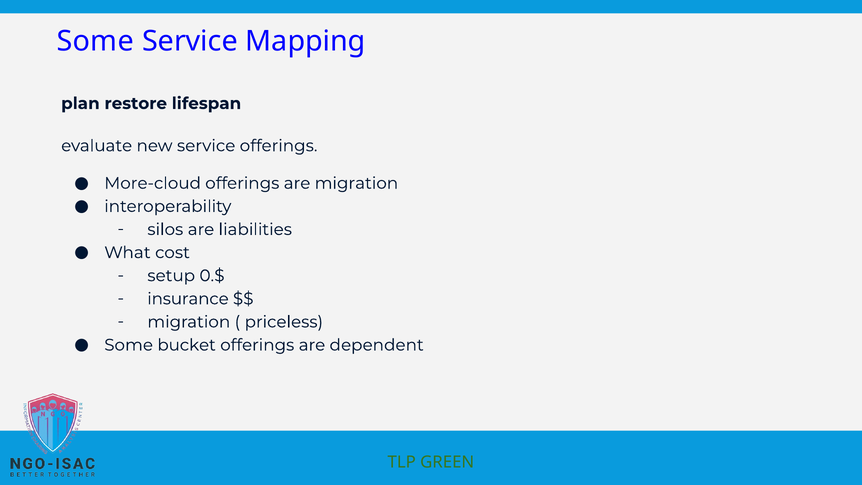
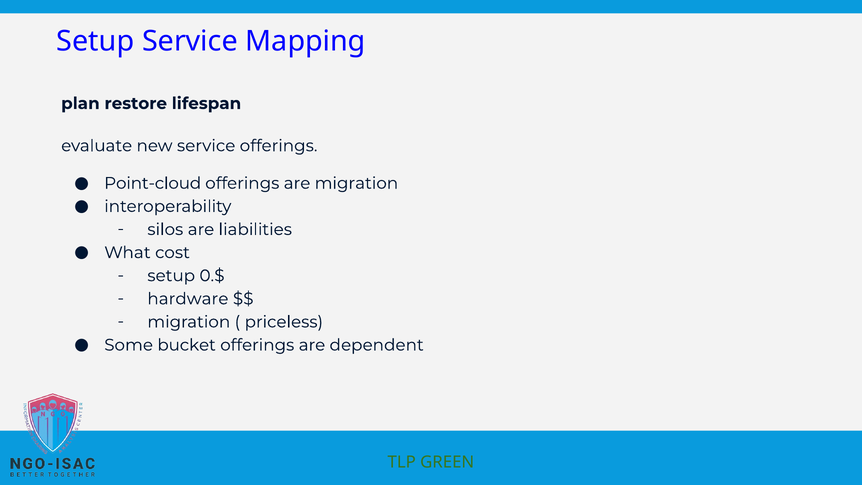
Some at (95, 41): Some -> Setup
More-cloud: More-cloud -> Point-cloud
insurance: insurance -> hardware
